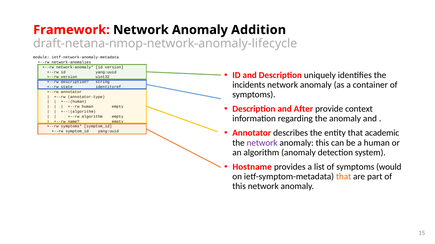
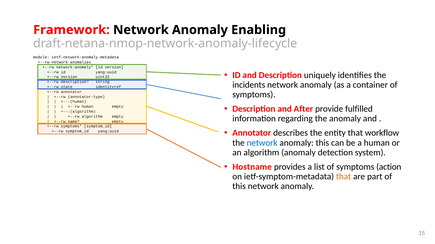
Addition: Addition -> Enabling
context: context -> fulfilled
academic: academic -> workflow
network at (262, 143) colour: purple -> blue
would: would -> action
